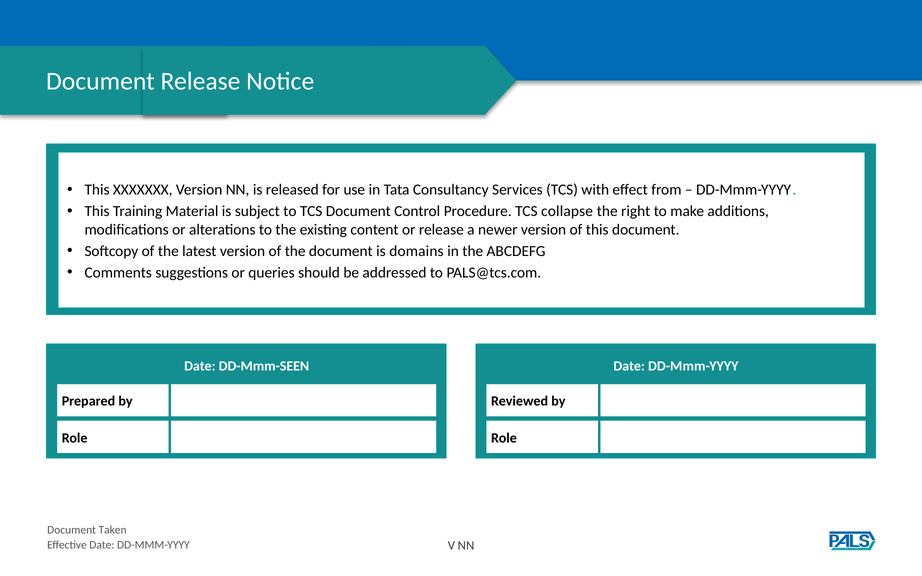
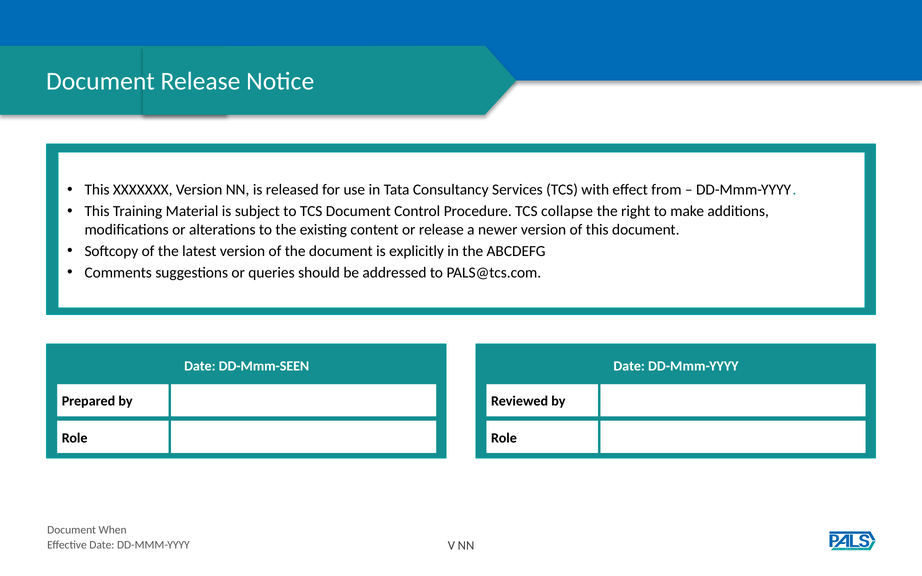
domains: domains -> explicitly
Taken: Taken -> When
